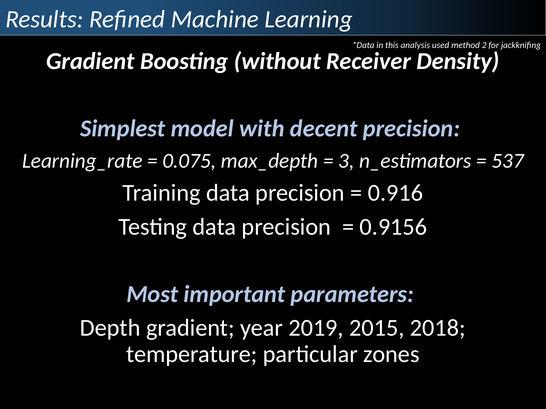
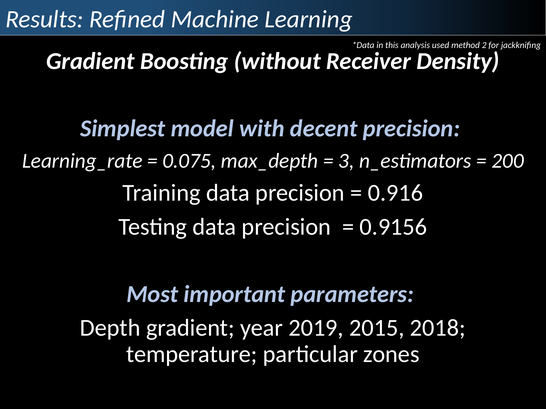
537: 537 -> 200
